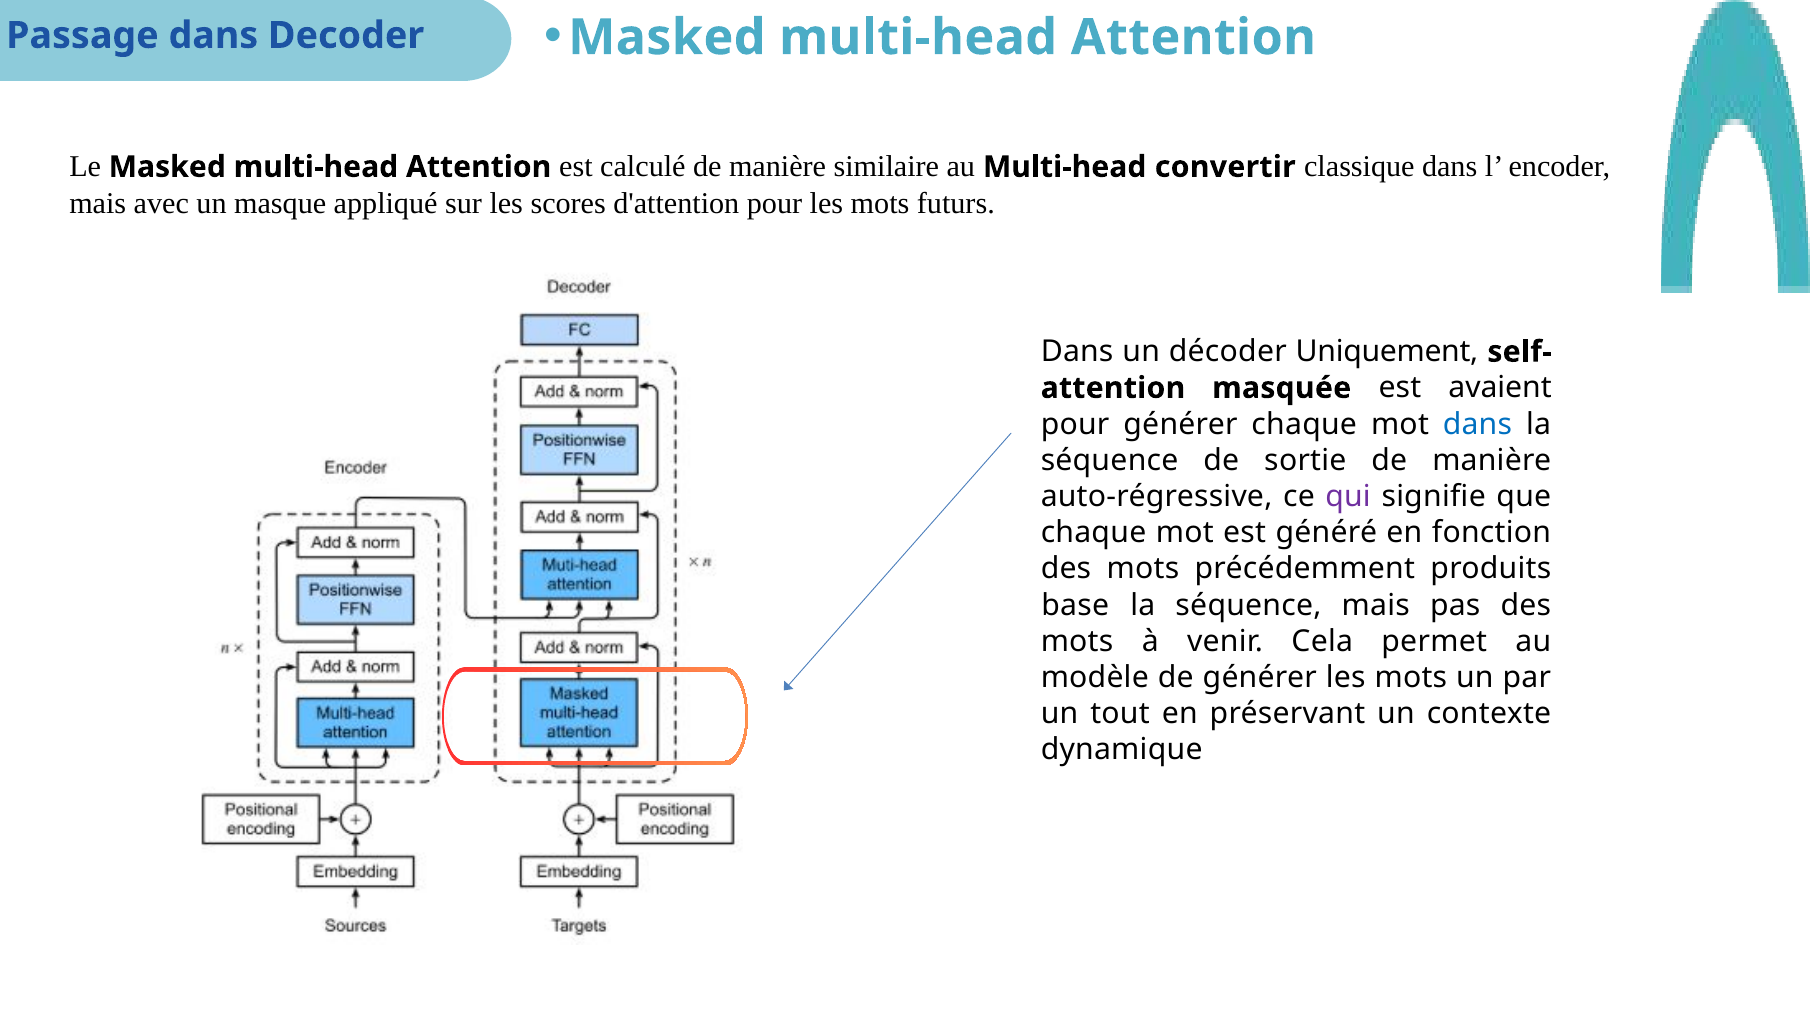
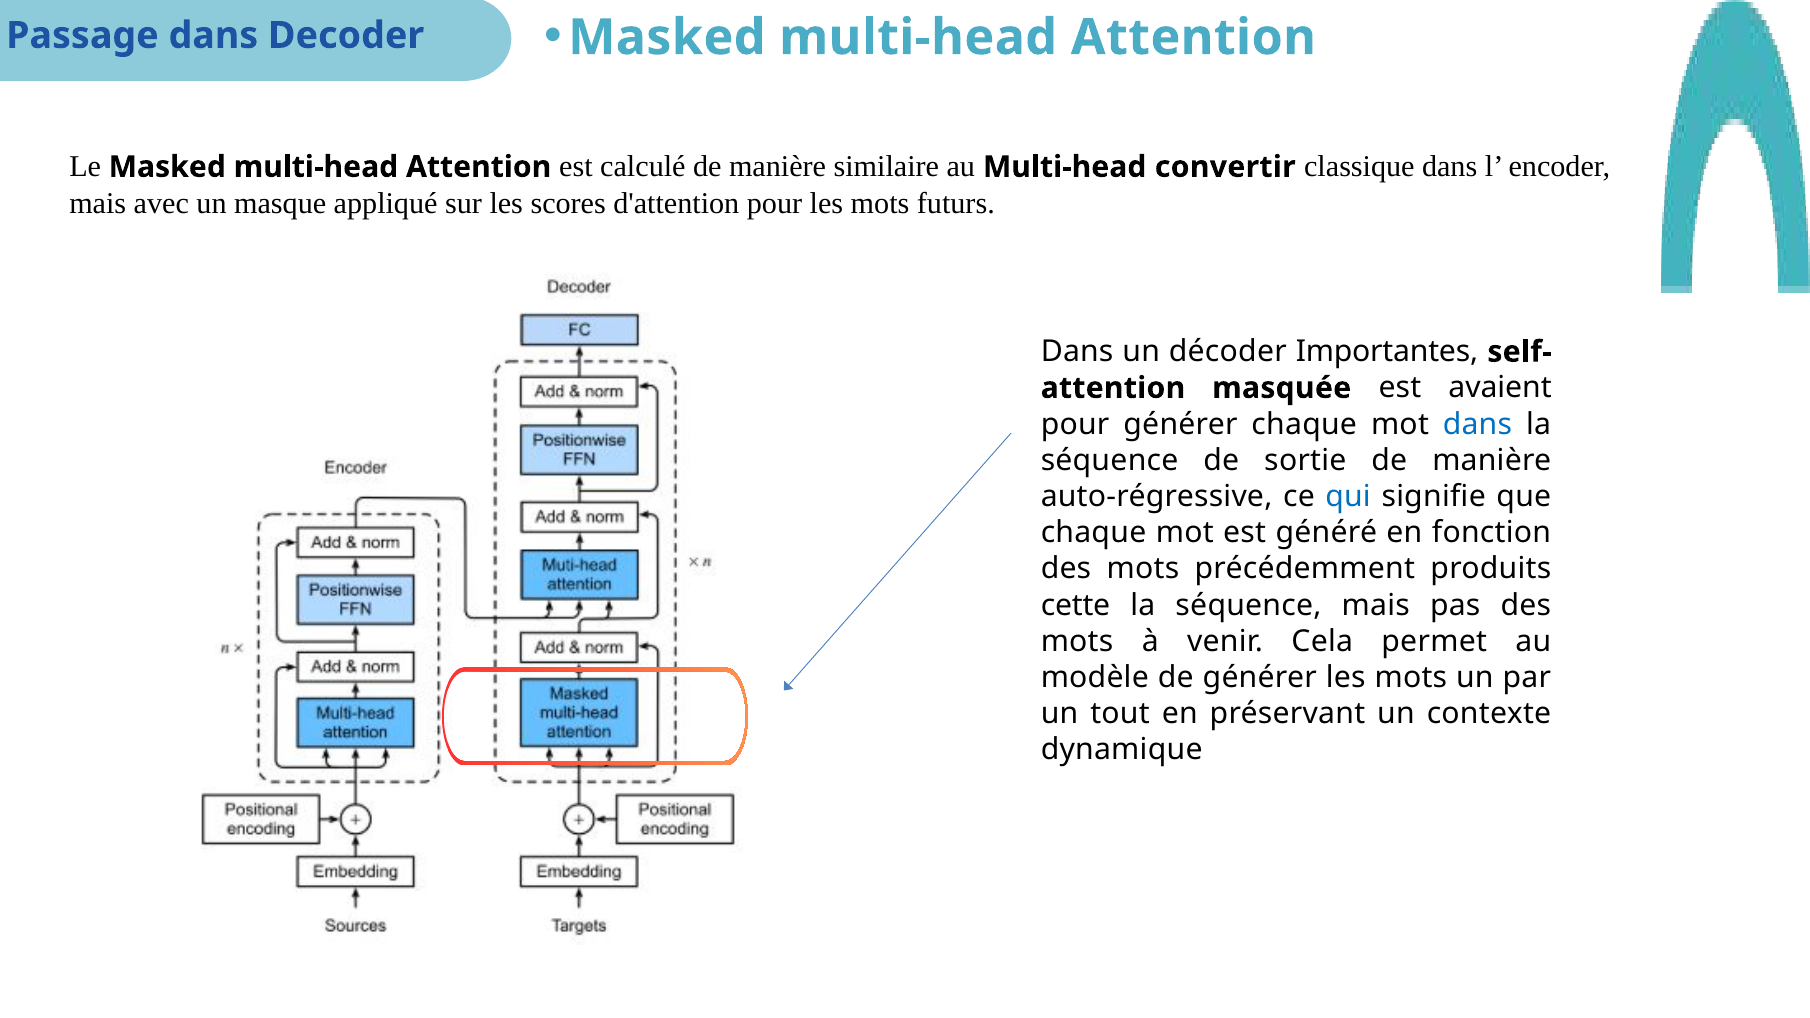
Uniquement: Uniquement -> Importantes
qui colour: purple -> blue
base: base -> cette
